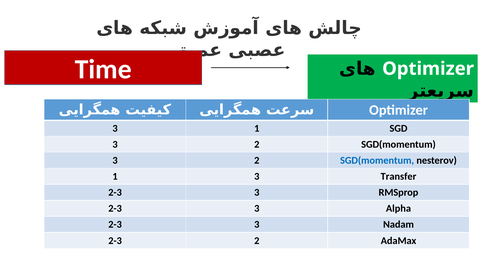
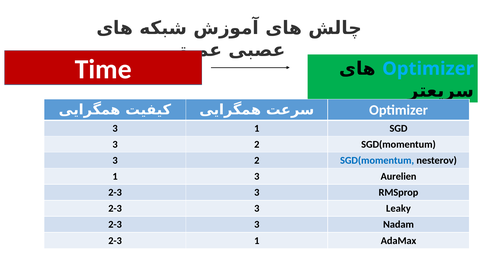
Optimizer at (428, 69) colour: white -> light blue
Transfer: Transfer -> Aurelien
Alpha: Alpha -> Leaky
2-3 2: 2 -> 1
